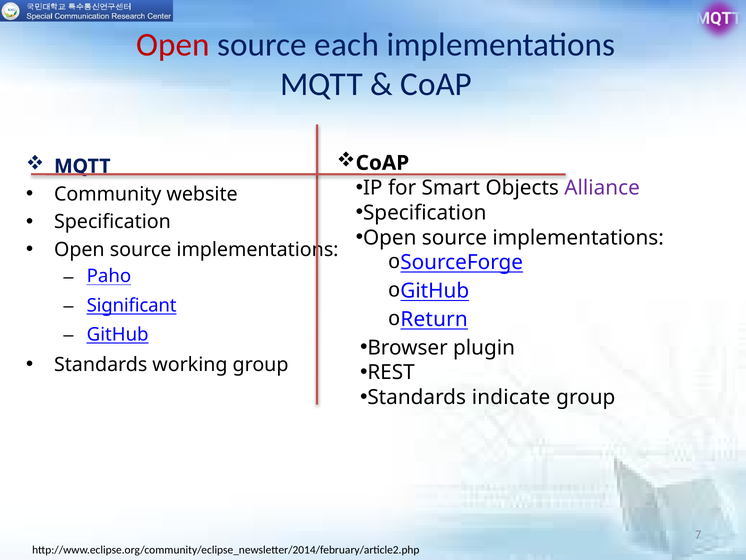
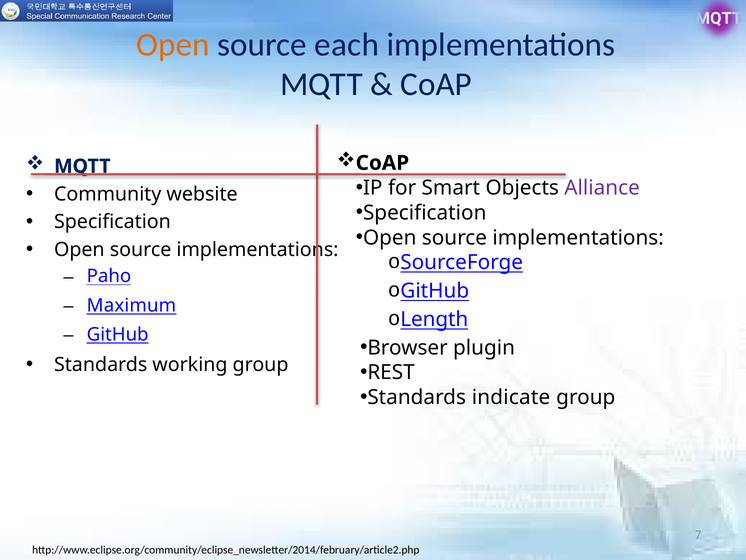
Open at (173, 45) colour: red -> orange
Significant: Significant -> Maximum
Return: Return -> Length
